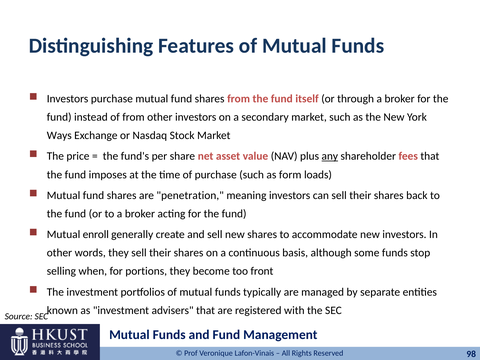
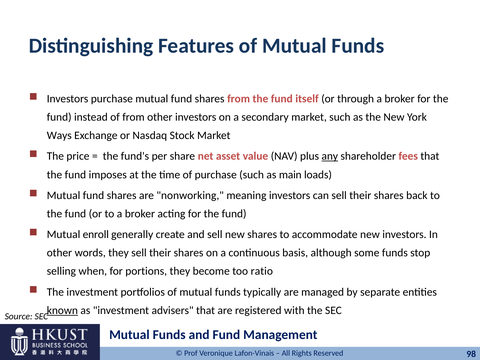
form: form -> main
penetration: penetration -> nonworking
front: front -> ratio
known underline: none -> present
